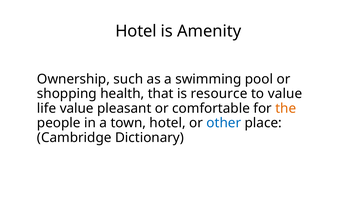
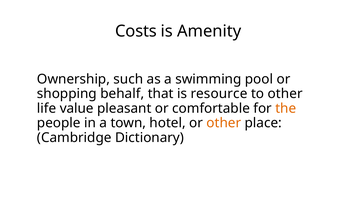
Hotel at (136, 31): Hotel -> Costs
health: health -> behalf
to value: value -> other
other at (224, 123) colour: blue -> orange
